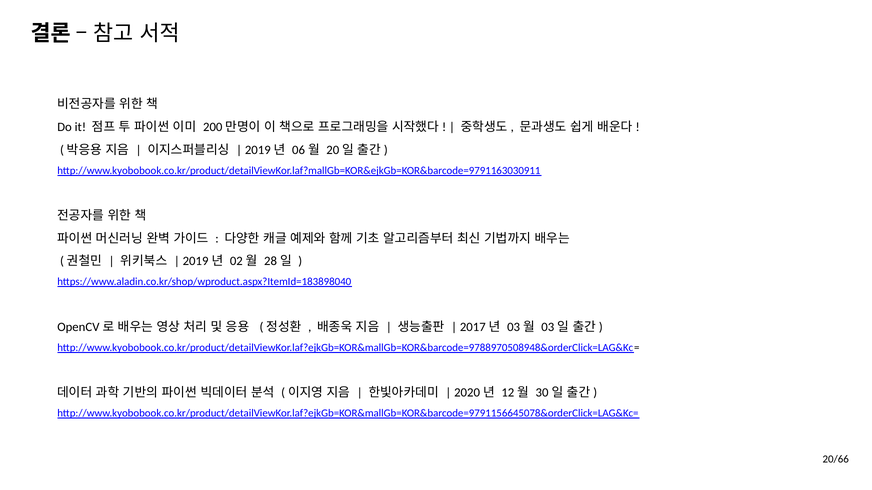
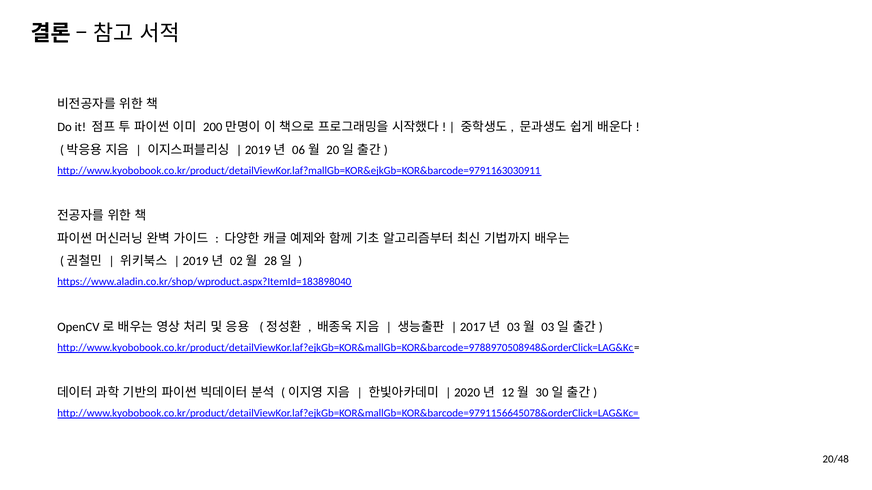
20/66: 20/66 -> 20/48
